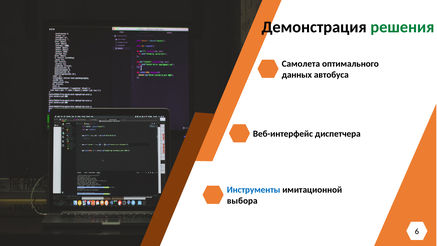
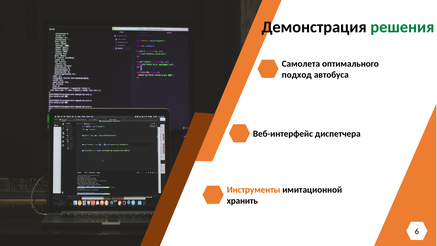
данных: данных -> подход
Инструменты colour: blue -> orange
выбора: выбора -> хранить
